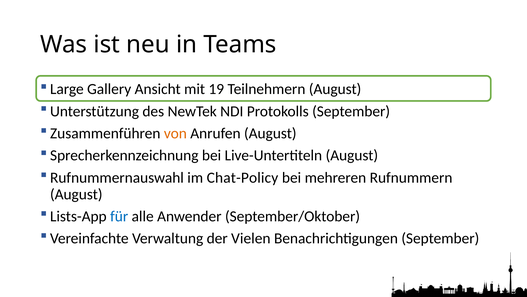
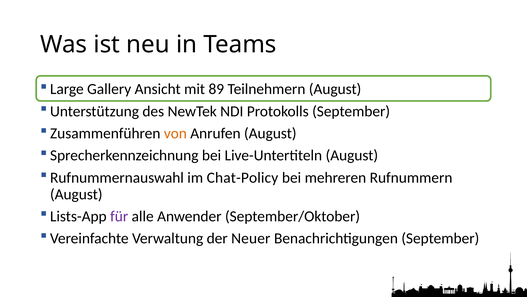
19: 19 -> 89
für colour: blue -> purple
Vielen: Vielen -> Neuer
